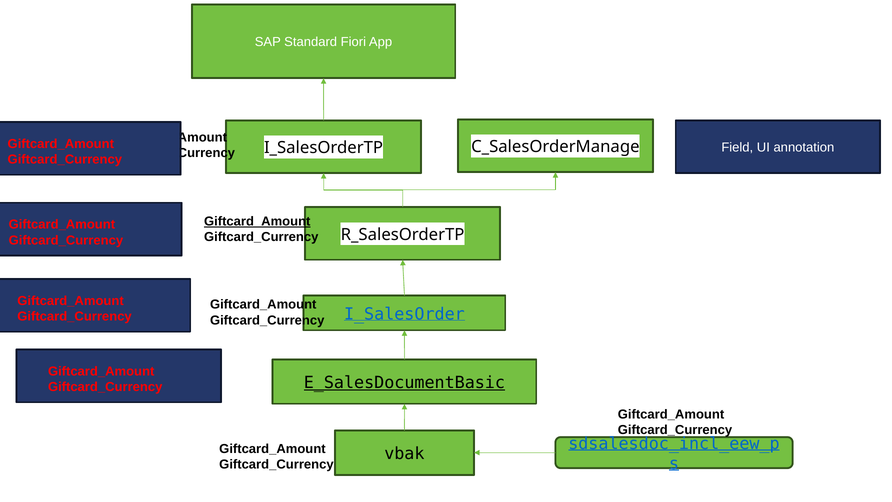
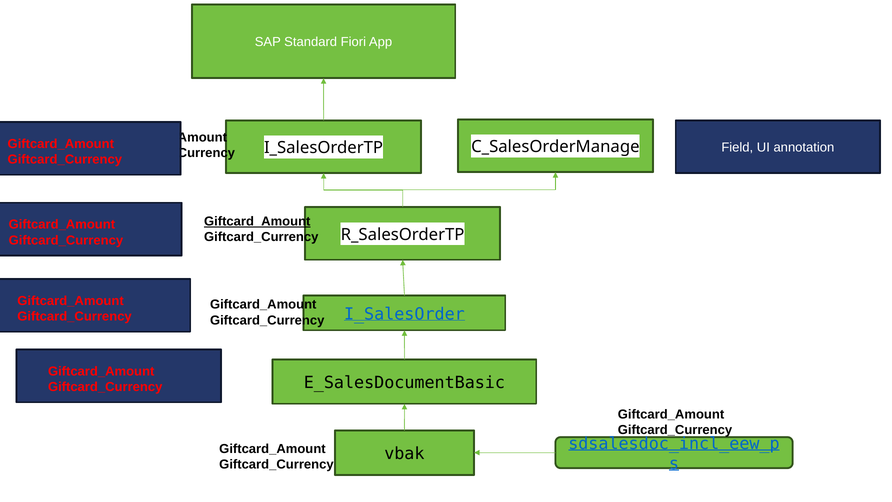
E_SalesDocumentBasic underline: present -> none
